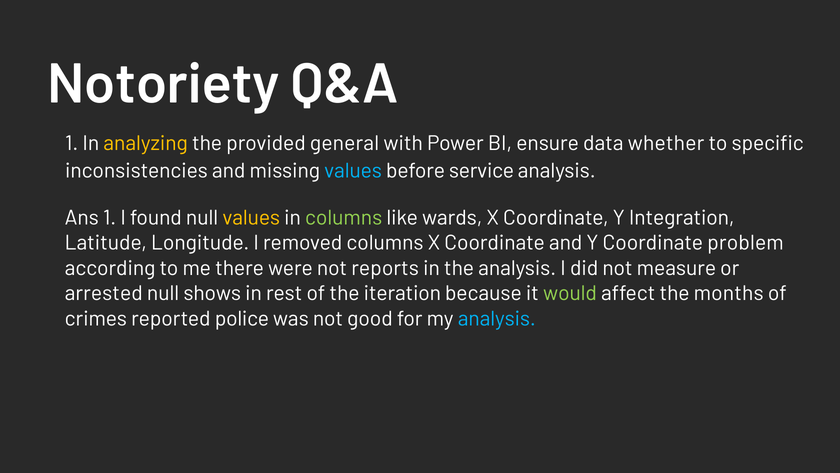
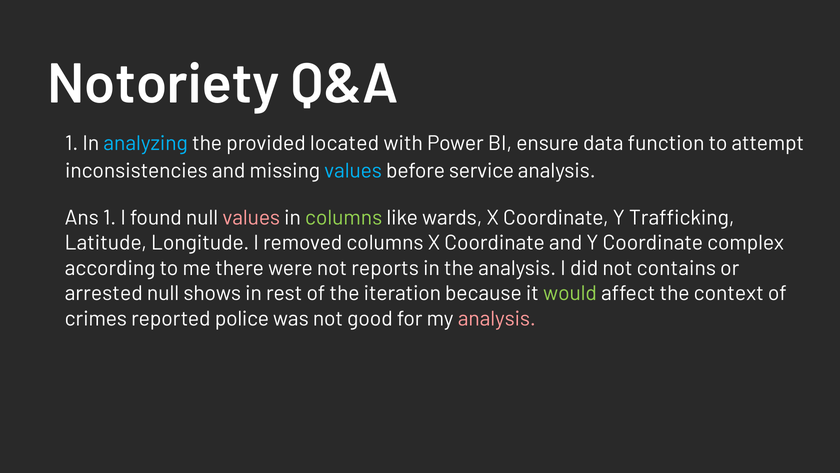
analyzing colour: yellow -> light blue
general: general -> located
whether: whether -> function
specific: specific -> attempt
values at (251, 218) colour: yellow -> pink
Integration: Integration -> Trafficking
problem: problem -> complex
measure: measure -> contains
months: months -> context
analysis at (497, 318) colour: light blue -> pink
